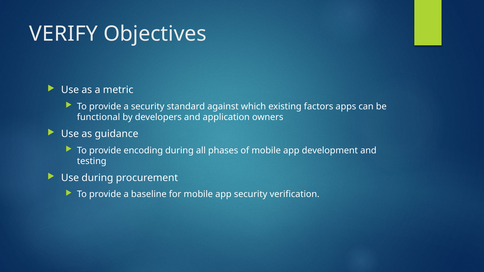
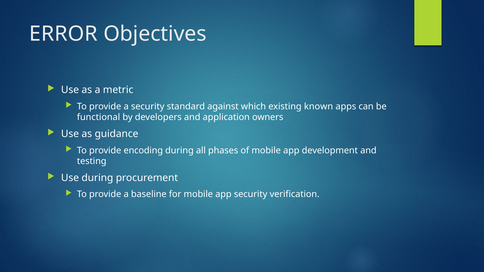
VERIFY: VERIFY -> ERROR
factors: factors -> known
